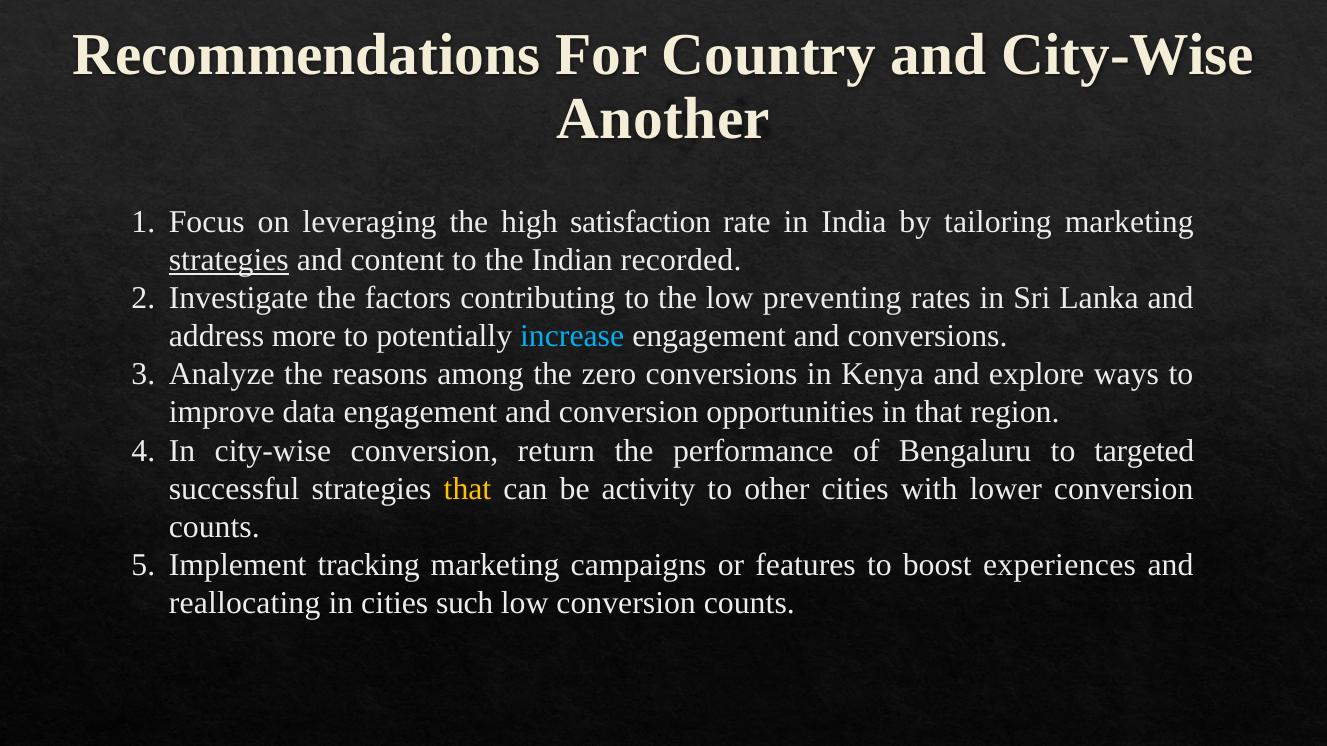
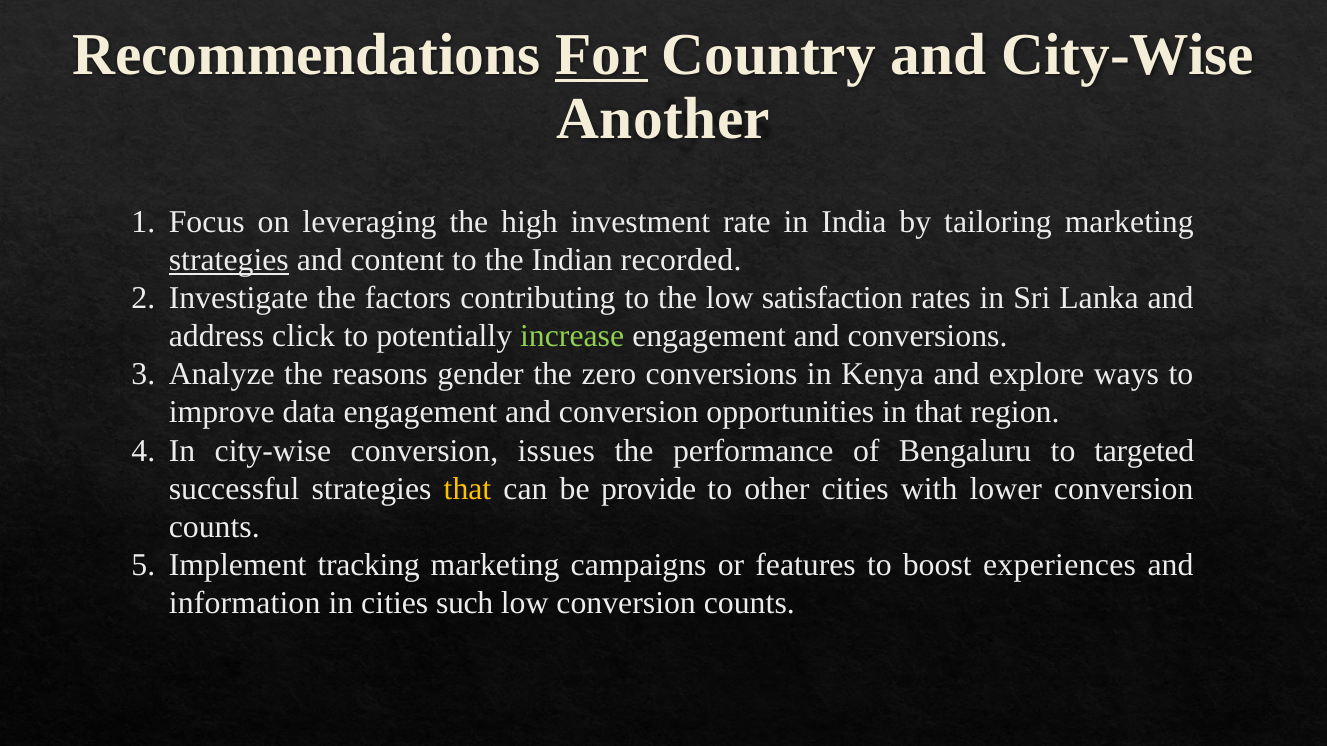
For underline: none -> present
satisfaction: satisfaction -> investment
preventing: preventing -> satisfaction
more: more -> click
increase colour: light blue -> light green
among: among -> gender
return: return -> issues
activity: activity -> provide
reallocating: reallocating -> information
